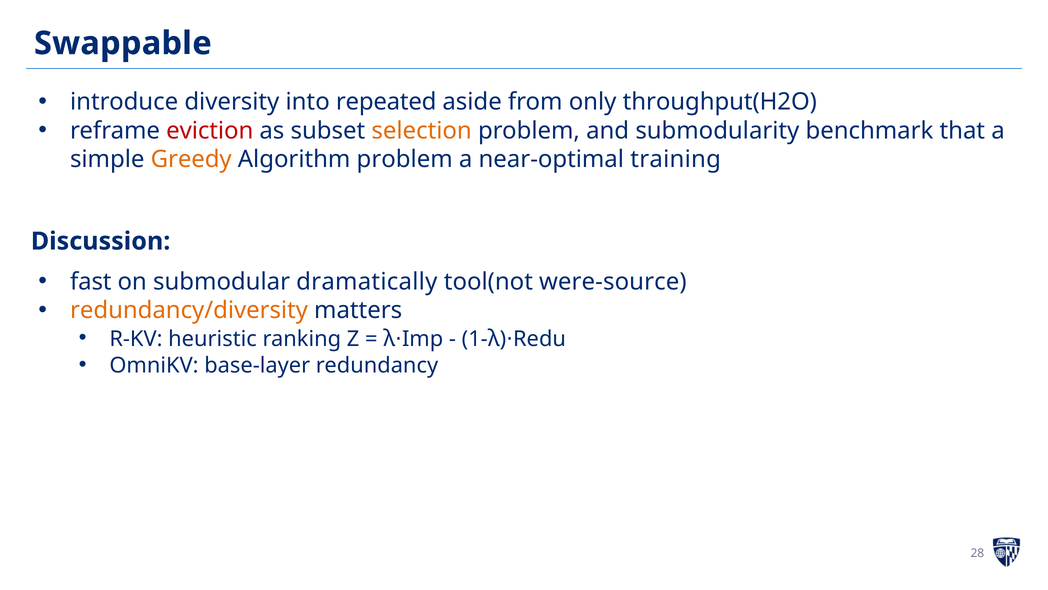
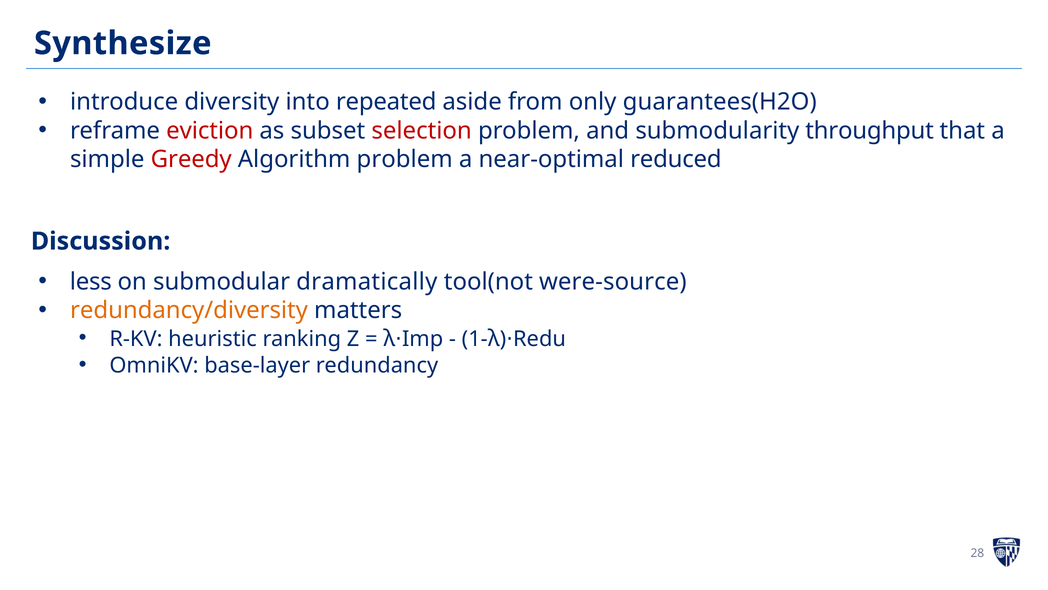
Swappable: Swappable -> Synthesize
throughput(H2O: throughput(H2O -> guarantees(H2O
selection colour: orange -> red
benchmark: benchmark -> throughput
Greedy colour: orange -> red
training: training -> reduced
fast: fast -> less
